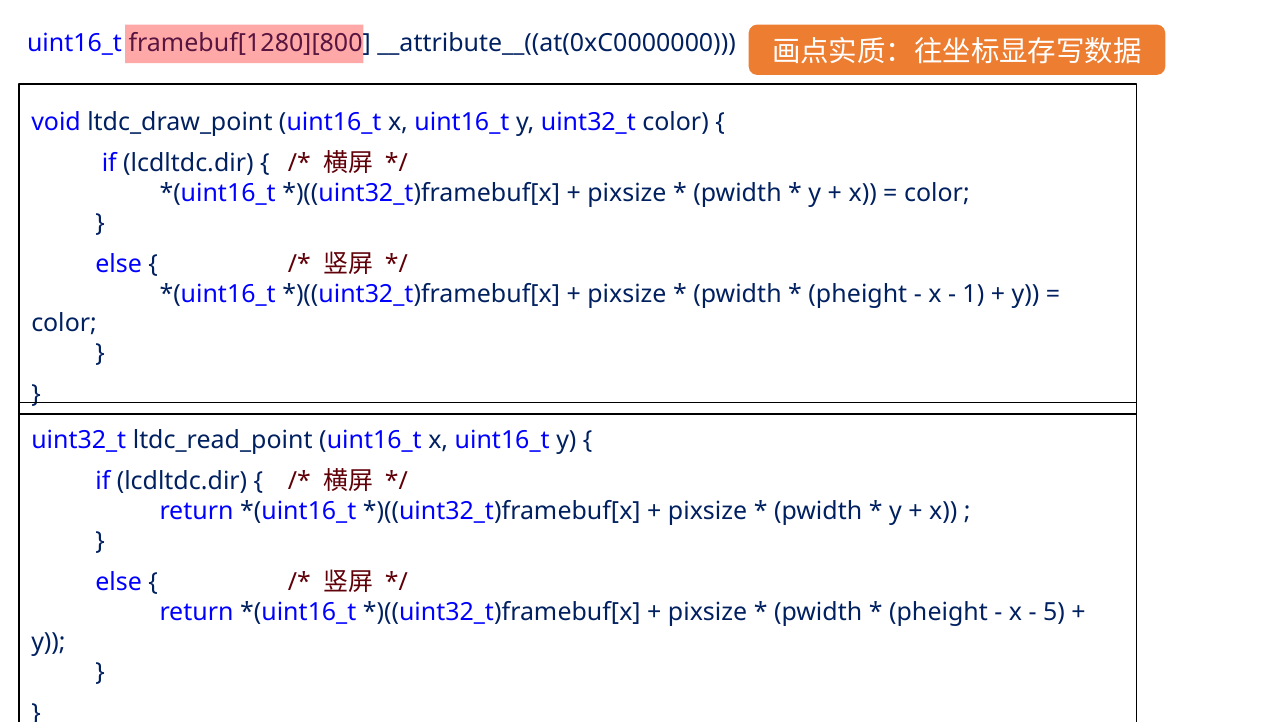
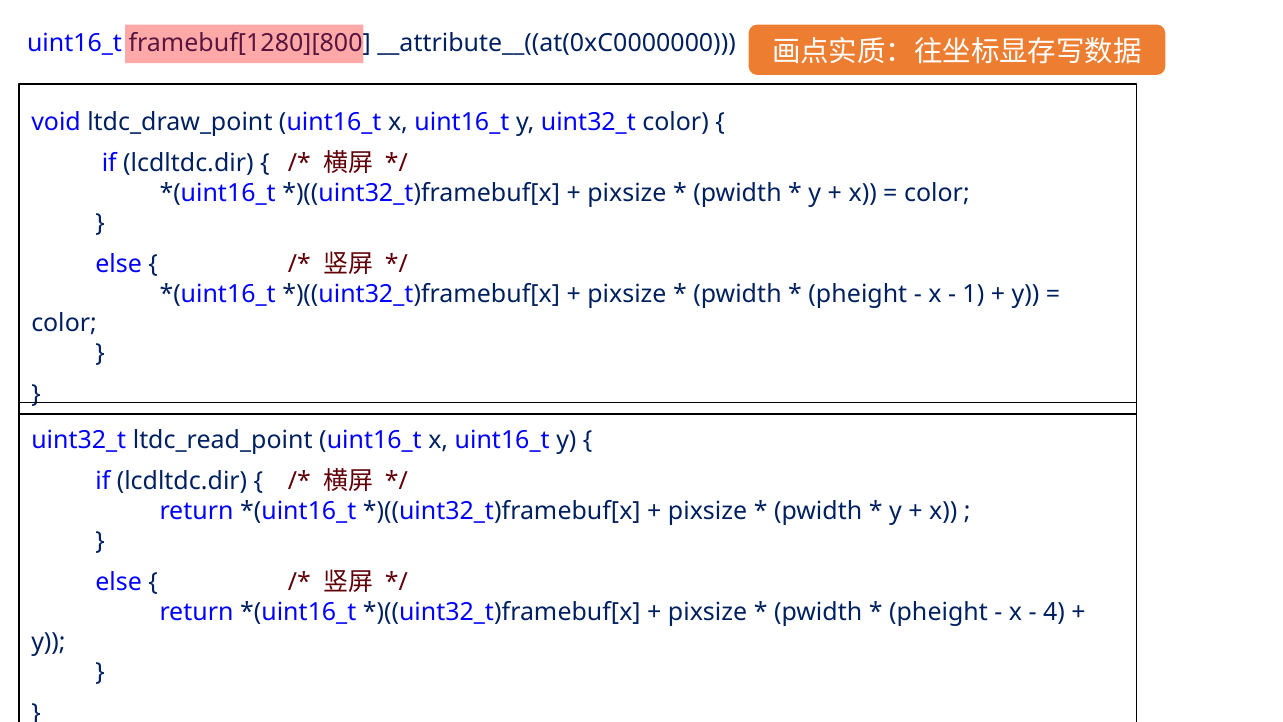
5: 5 -> 4
